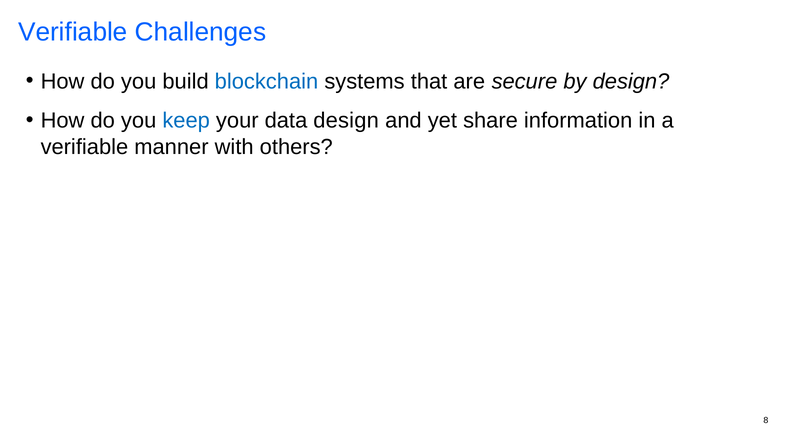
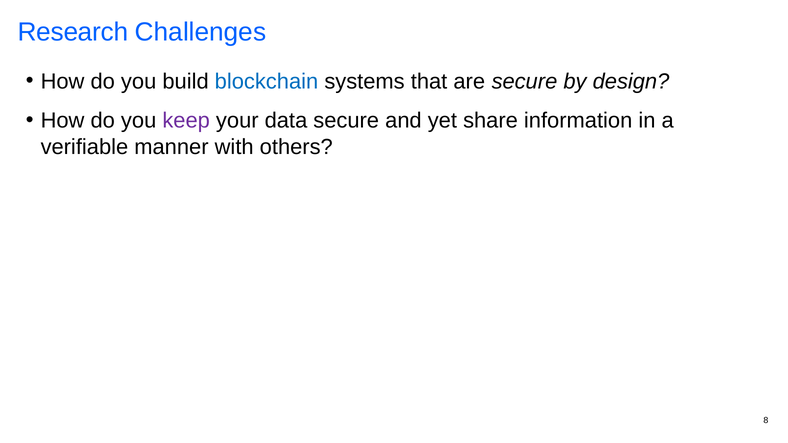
Verifiable at (73, 32): Verifiable -> Research
keep colour: blue -> purple
data design: design -> secure
